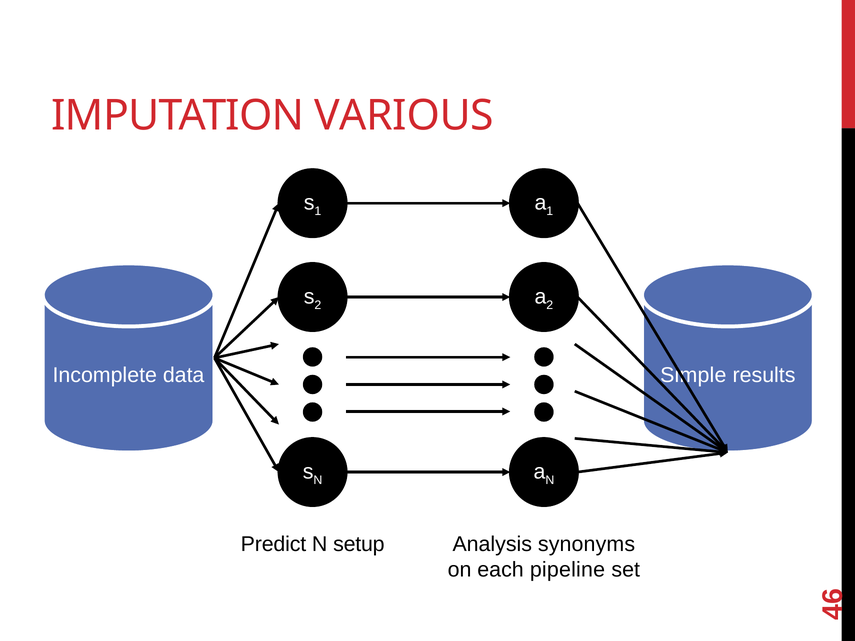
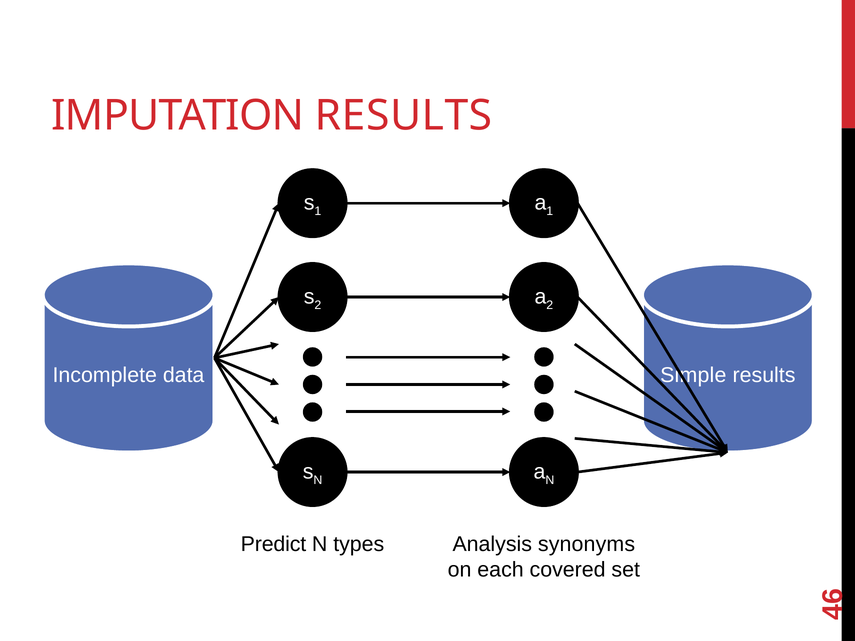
IMPUTATION VARIOUS: VARIOUS -> RESULTS
setup: setup -> types
pipeline: pipeline -> covered
